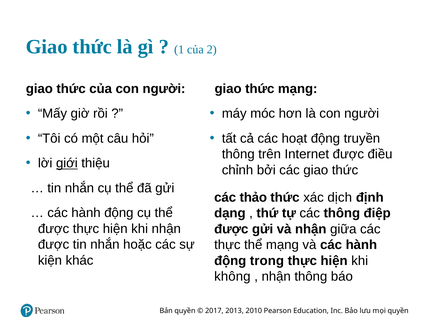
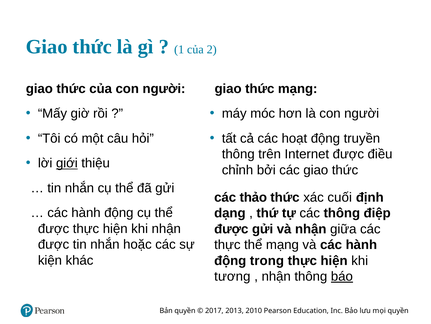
dịch: dịch -> cuối
không: không -> tương
báo underline: none -> present
